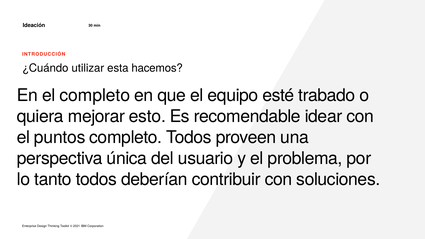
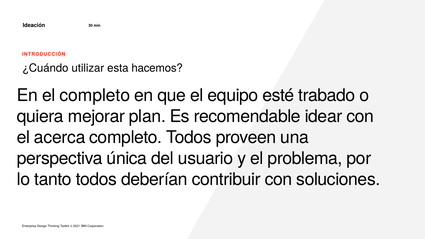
esto: esto -> plan
puntos: puntos -> acerca
